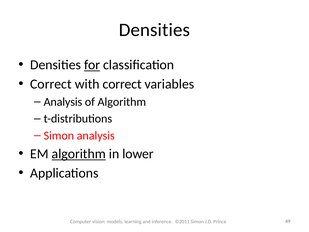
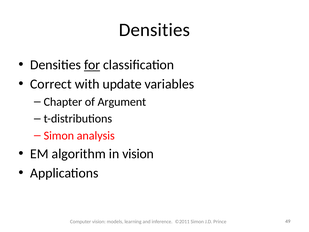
with correct: correct -> update
Analysis at (63, 102): Analysis -> Chapter
of Algorithm: Algorithm -> Argument
algorithm at (79, 154) underline: present -> none
in lower: lower -> vision
